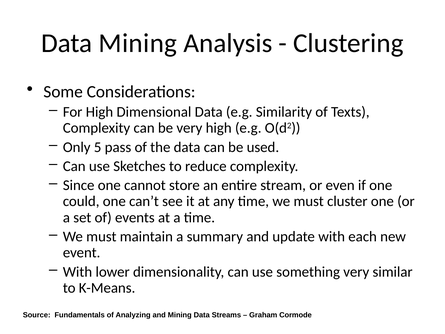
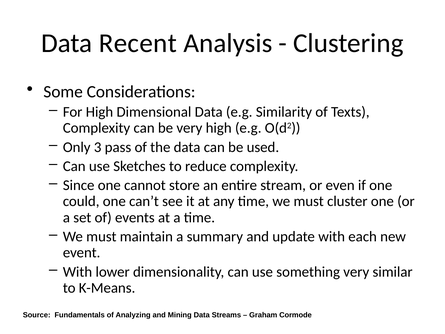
Data Mining: Mining -> Recent
5: 5 -> 3
